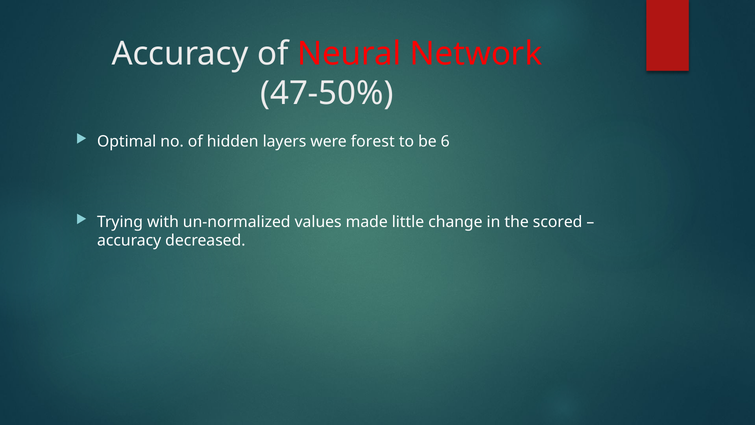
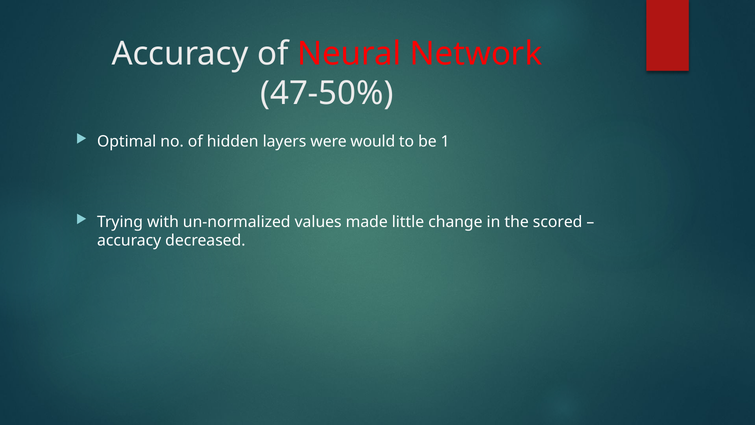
forest: forest -> would
6: 6 -> 1
